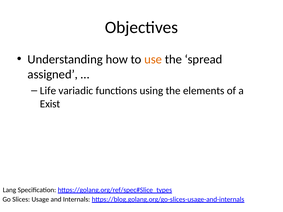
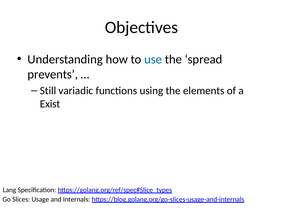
use colour: orange -> blue
assigned: assigned -> prevents
Life: Life -> Still
